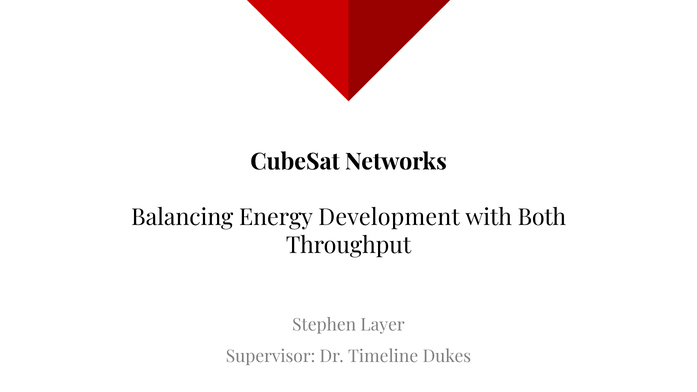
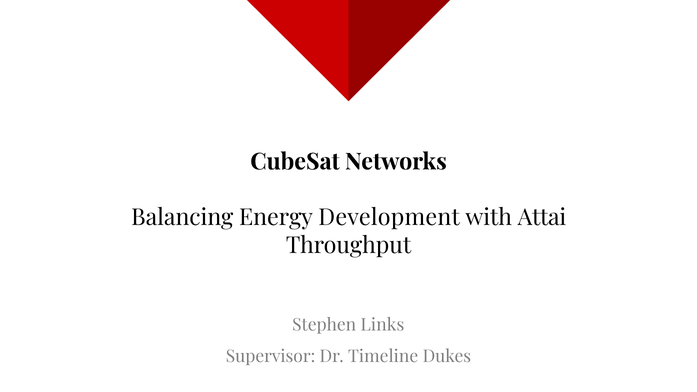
Both: Both -> Attai
Layer: Layer -> Links
